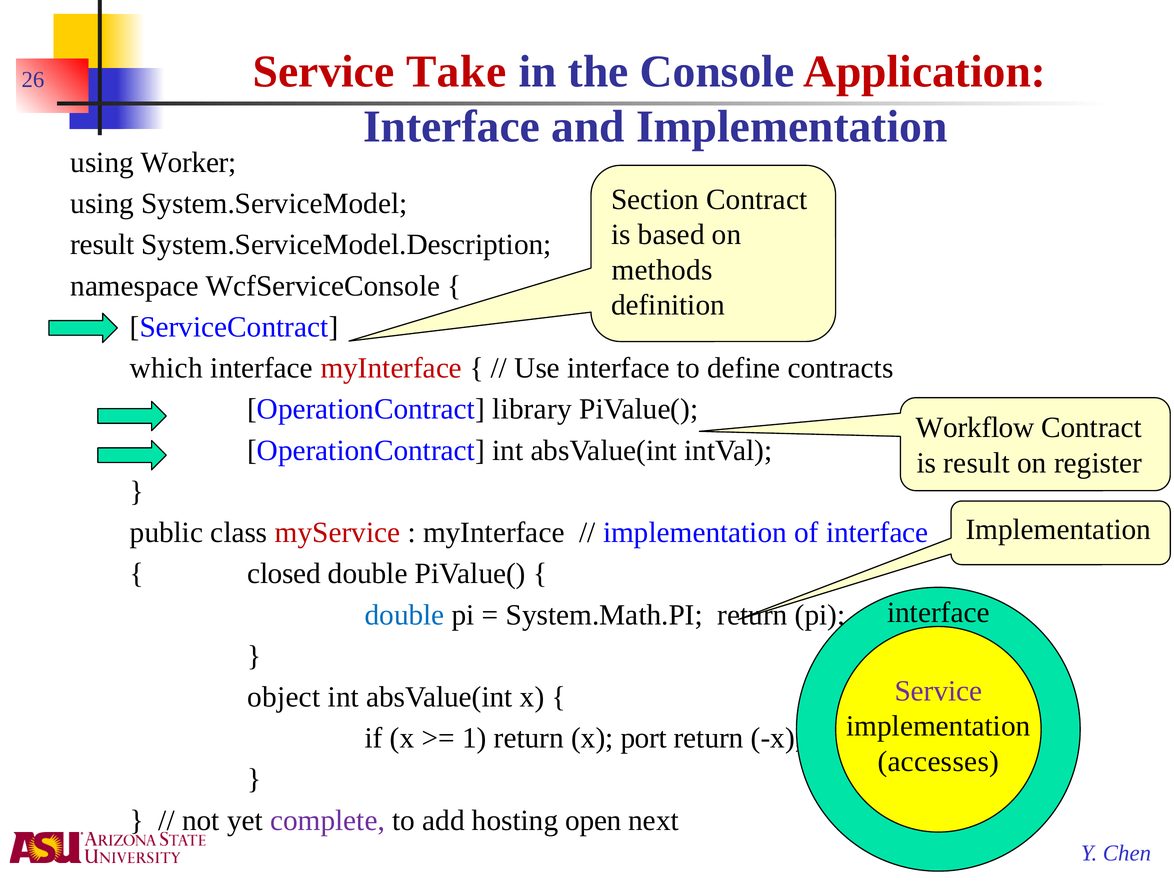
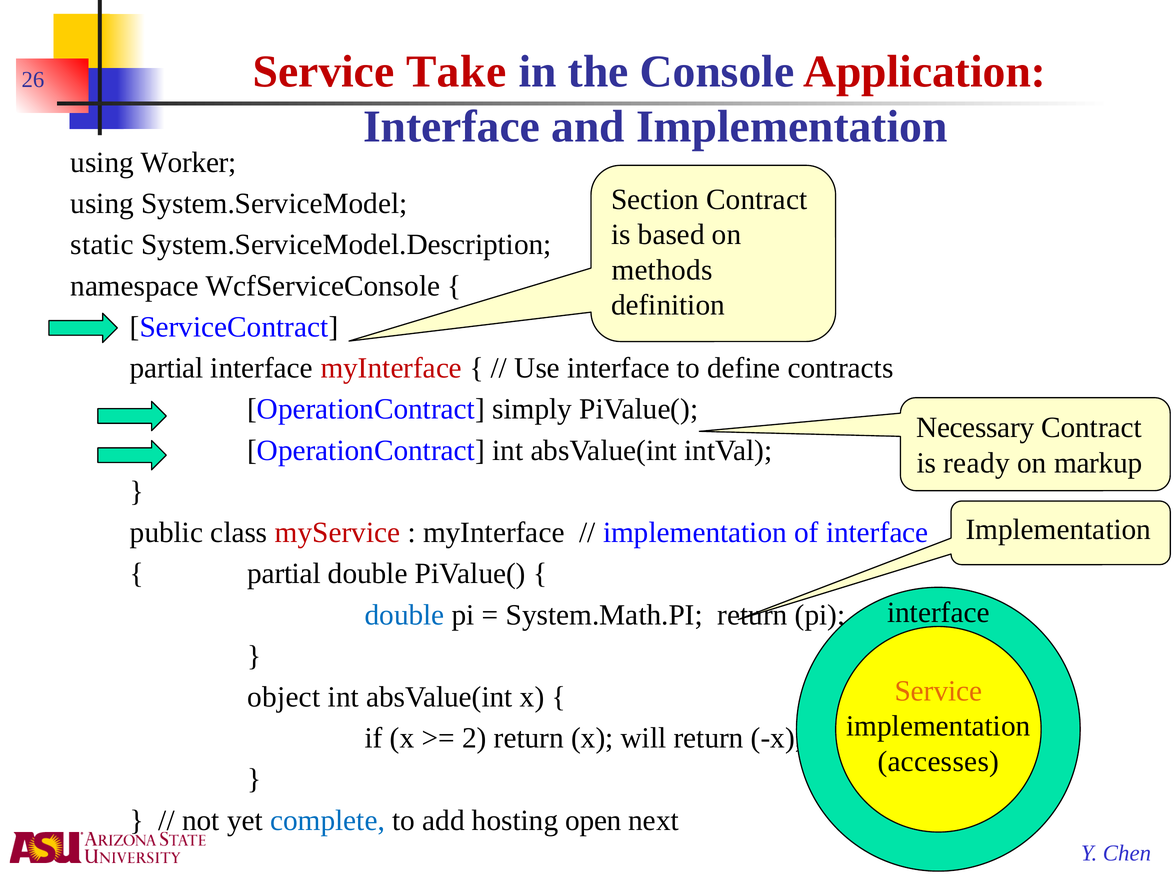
result at (102, 245): result -> static
which at (166, 368): which -> partial
library: library -> simply
Workflow: Workflow -> Necessary
is result: result -> ready
register: register -> markup
closed at (284, 573): closed -> partial
Service at (938, 691) colour: purple -> orange
1: 1 -> 2
port: port -> will
complete colour: purple -> blue
